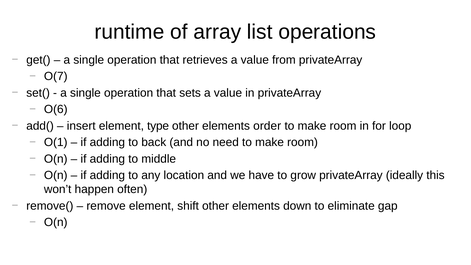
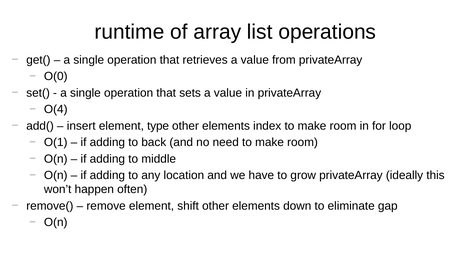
O(7: O(7 -> O(0
O(6: O(6 -> O(4
order: order -> index
